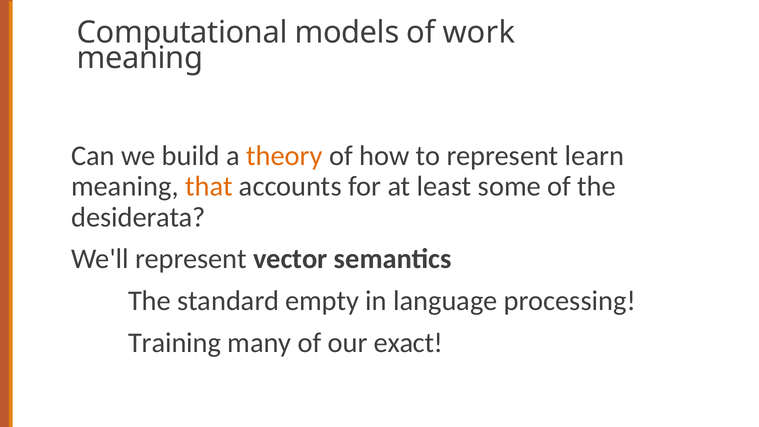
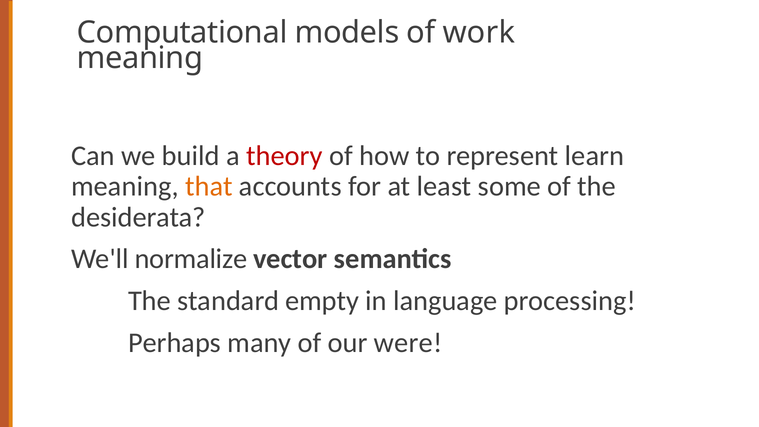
theory colour: orange -> red
We'll represent: represent -> normalize
Training: Training -> Perhaps
exact: exact -> were
